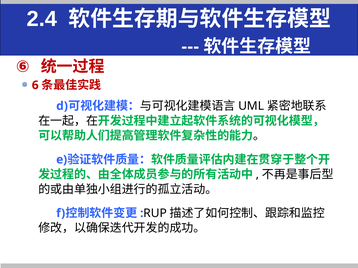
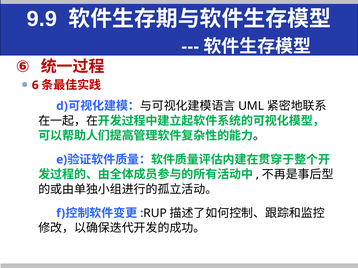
2.4: 2.4 -> 9.9
